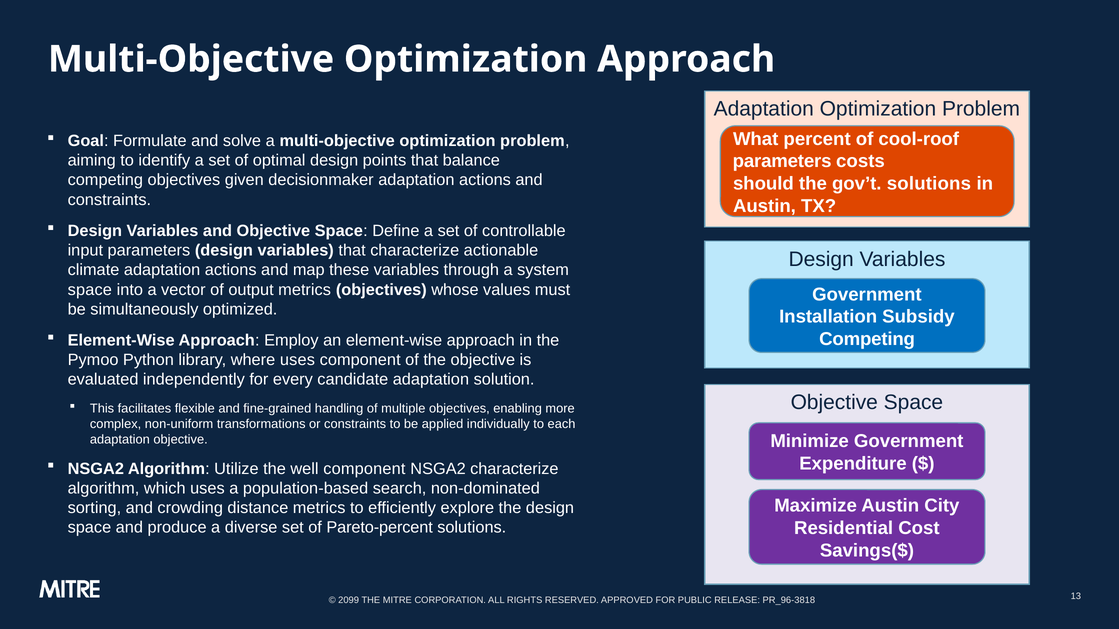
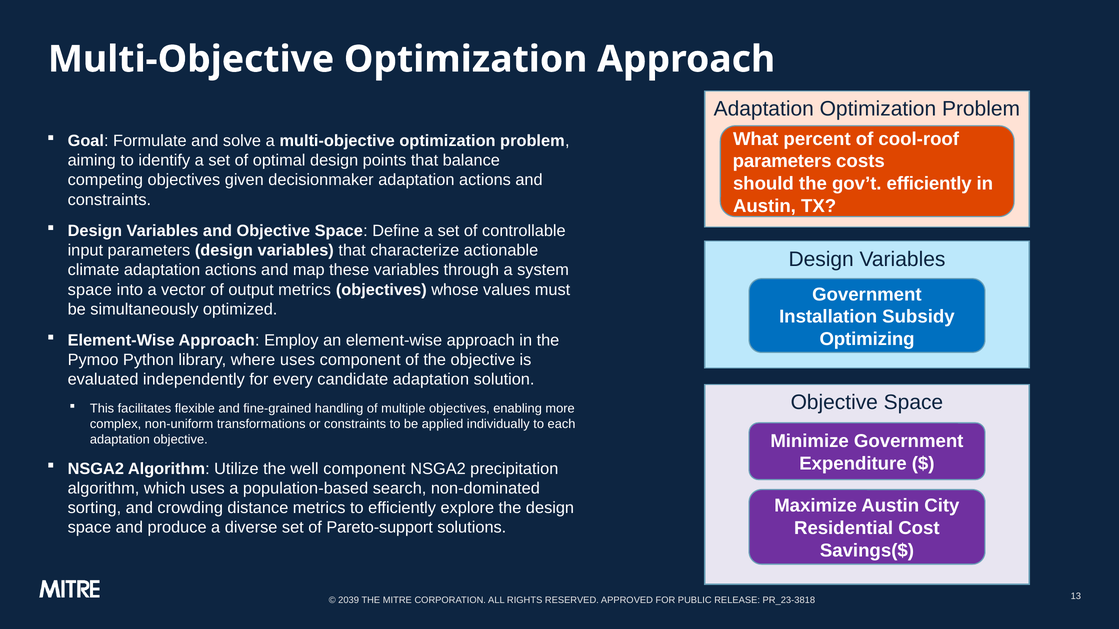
gov’t solutions: solutions -> efficiently
Competing at (867, 339): Competing -> Optimizing
NSGA2 characterize: characterize -> precipitation
Pareto-percent: Pareto-percent -> Pareto-support
2099: 2099 -> 2039
PR_96-3818: PR_96-3818 -> PR_23-3818
